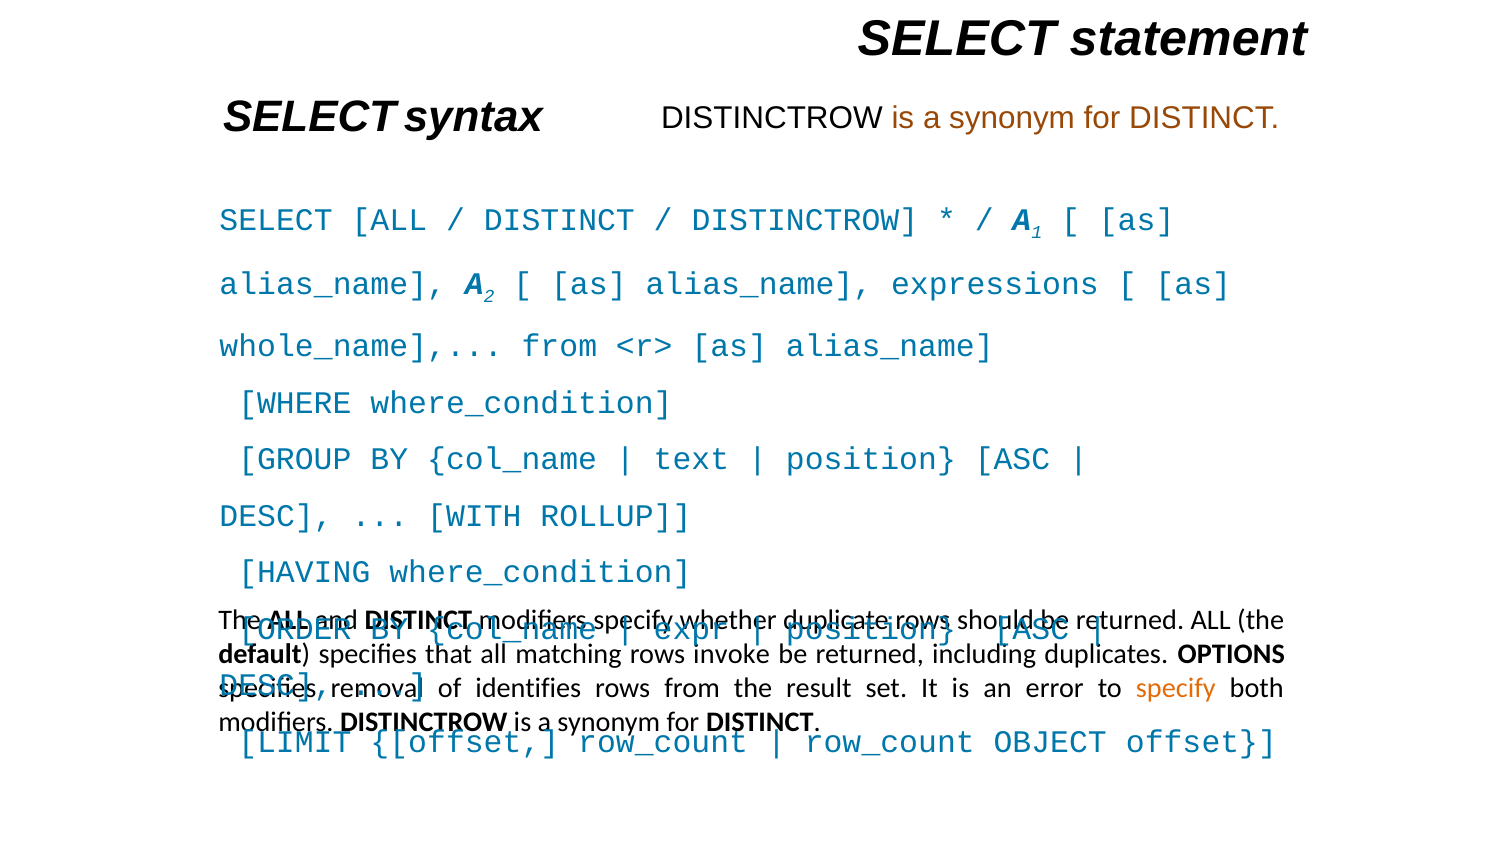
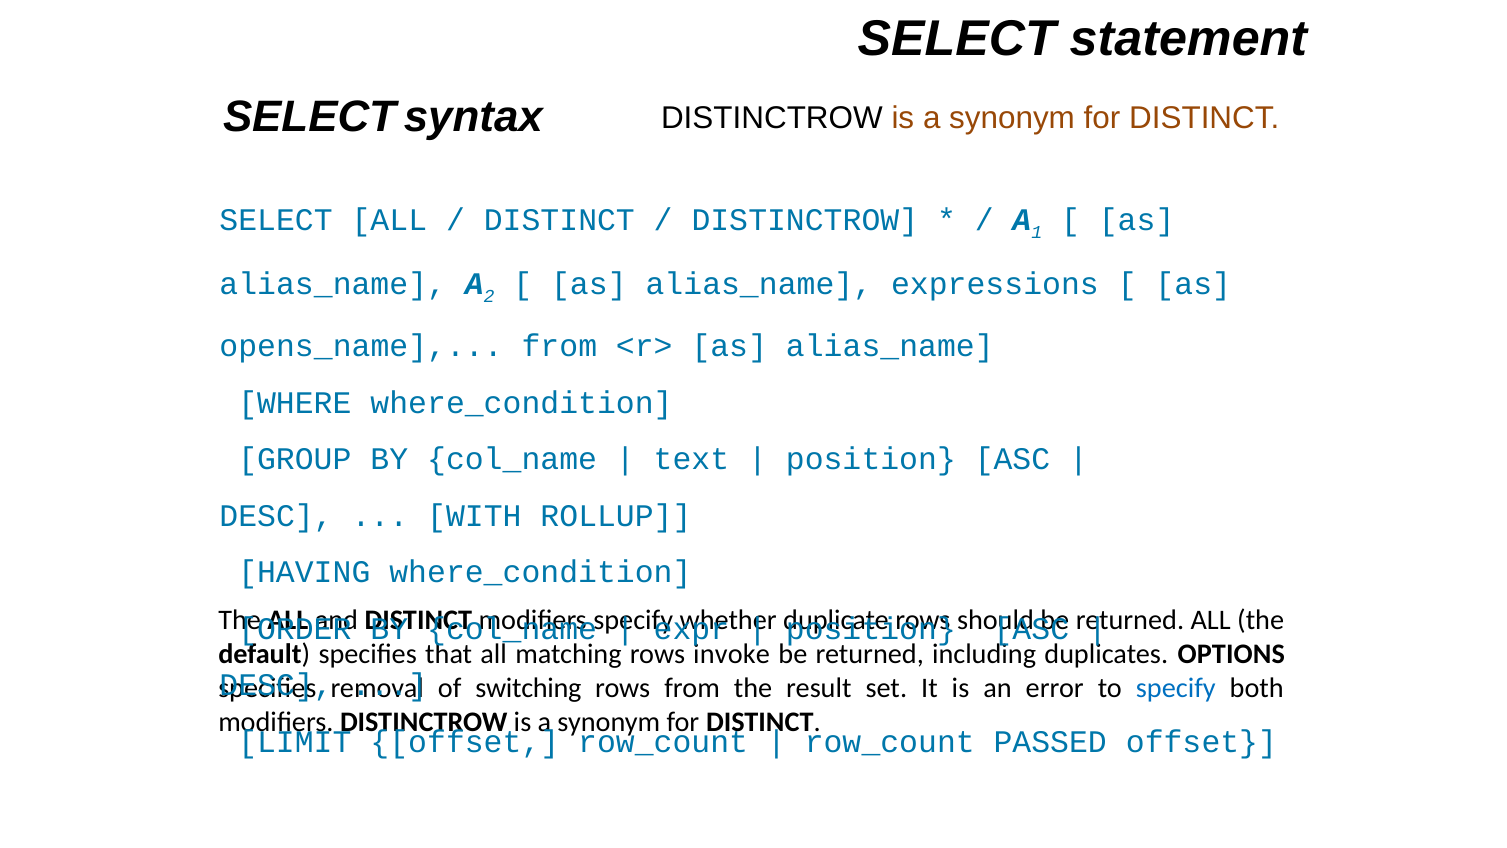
whole_name: whole_name -> opens_name
identifies: identifies -> switching
specify at (1176, 688) colour: orange -> blue
OBJECT: OBJECT -> PASSED
